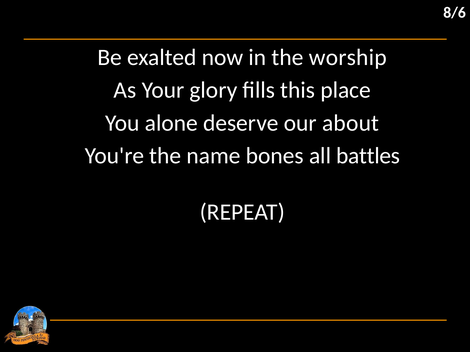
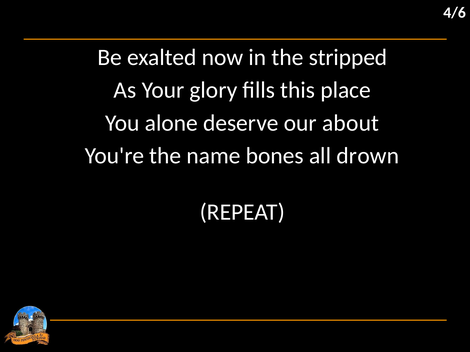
8/6: 8/6 -> 4/6
worship: worship -> stripped
battles: battles -> drown
